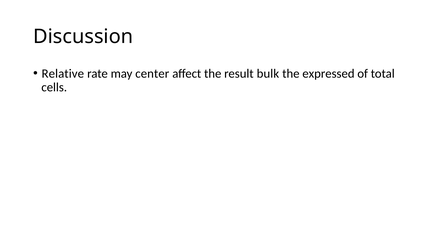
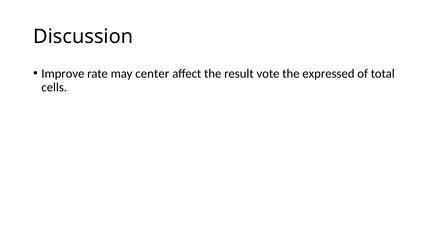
Relative: Relative -> Improve
bulk: bulk -> vote
